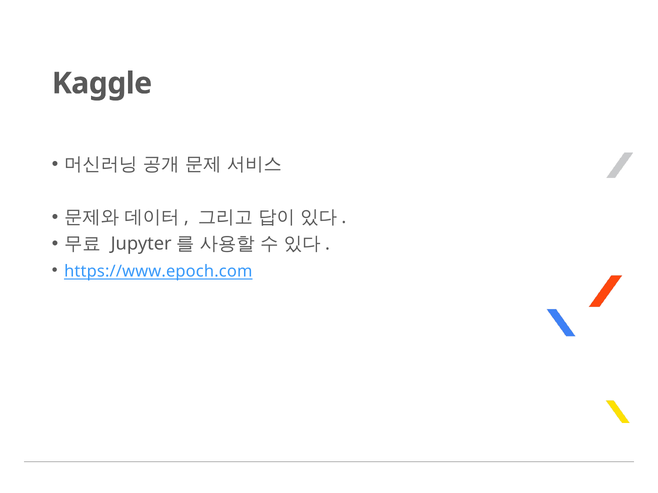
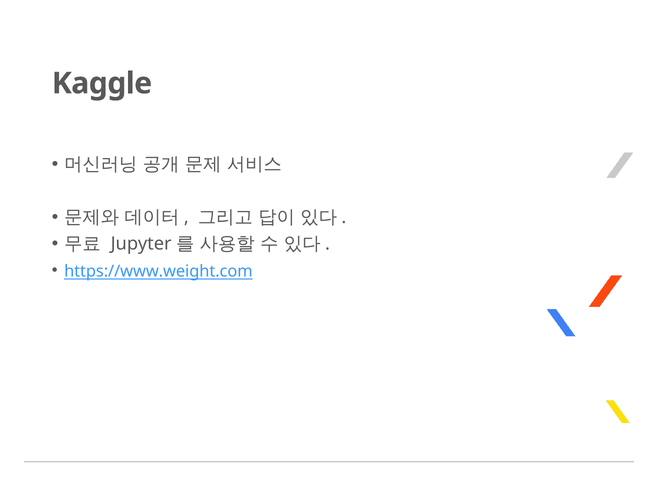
https://www.epoch.com: https://www.epoch.com -> https://www.weight.com
